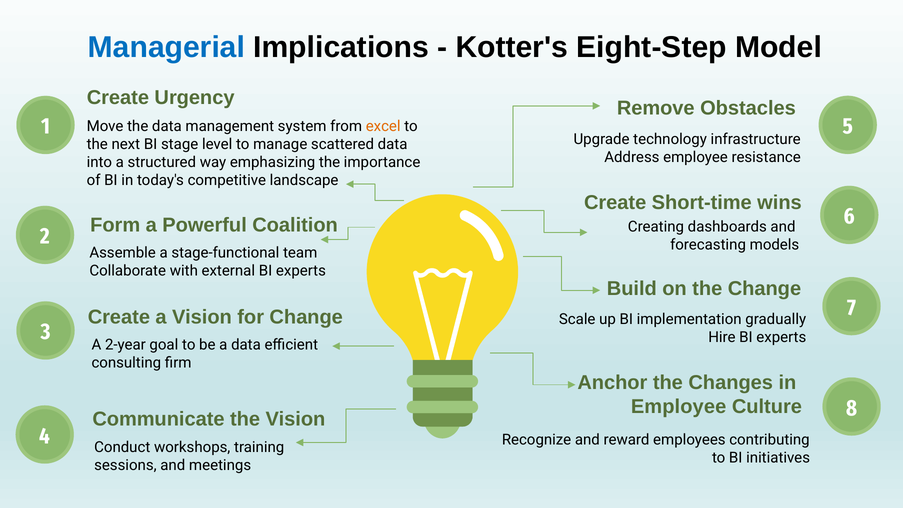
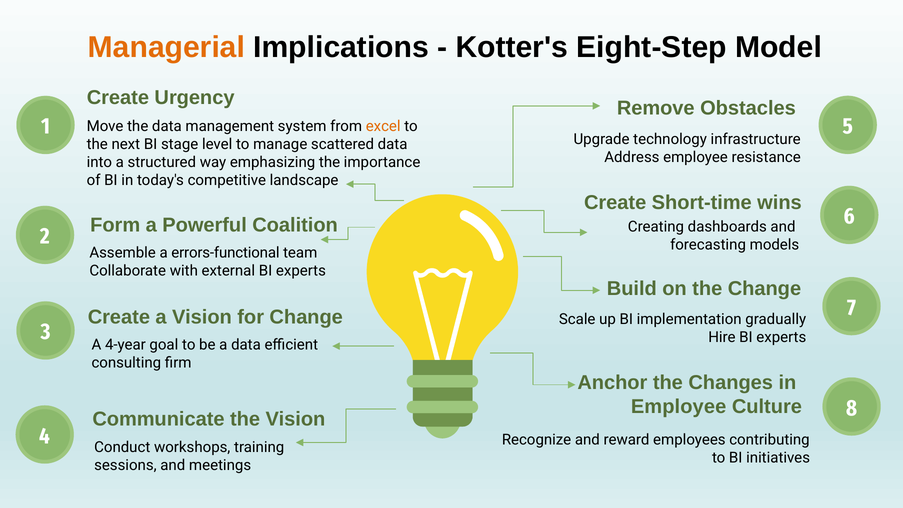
Managerial colour: blue -> orange
stage-functional: stage-functional -> errors-functional
2-year: 2-year -> 4-year
